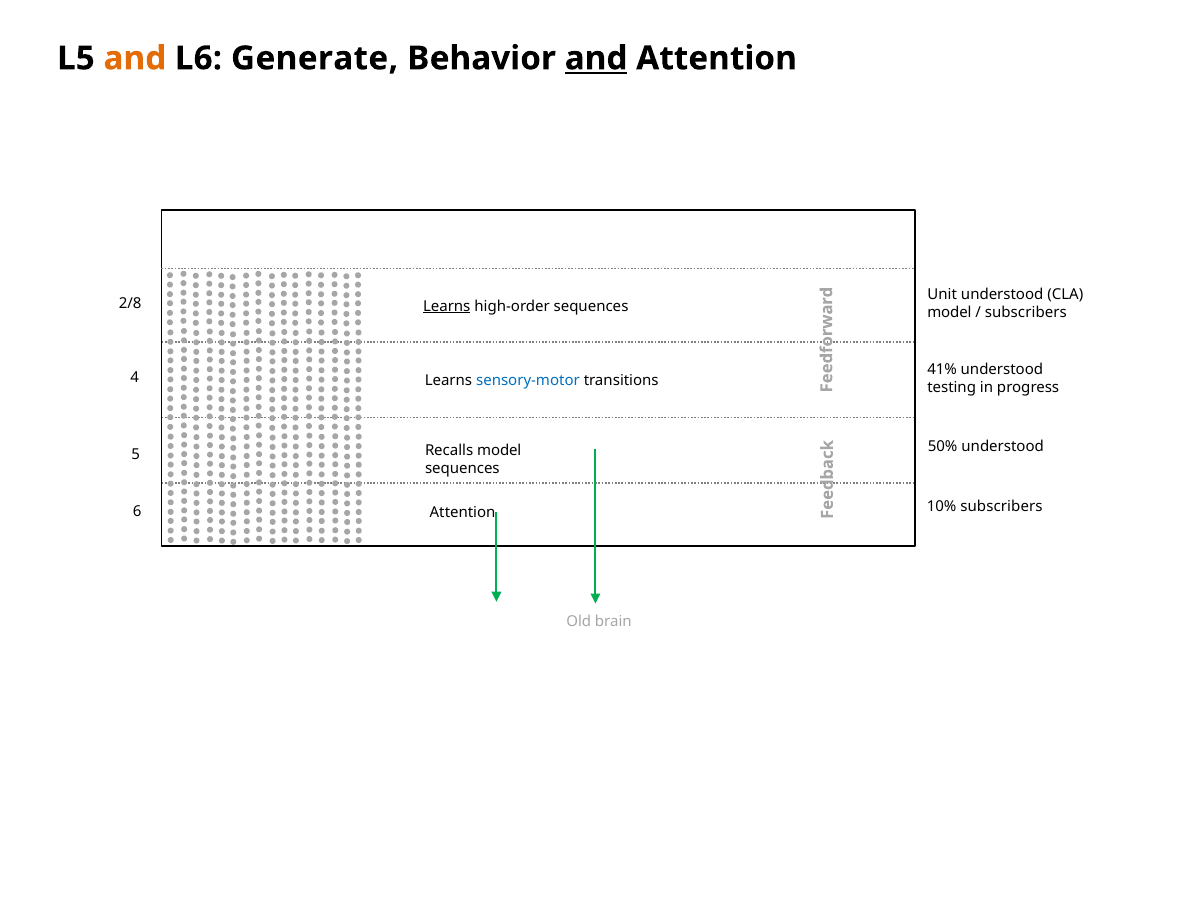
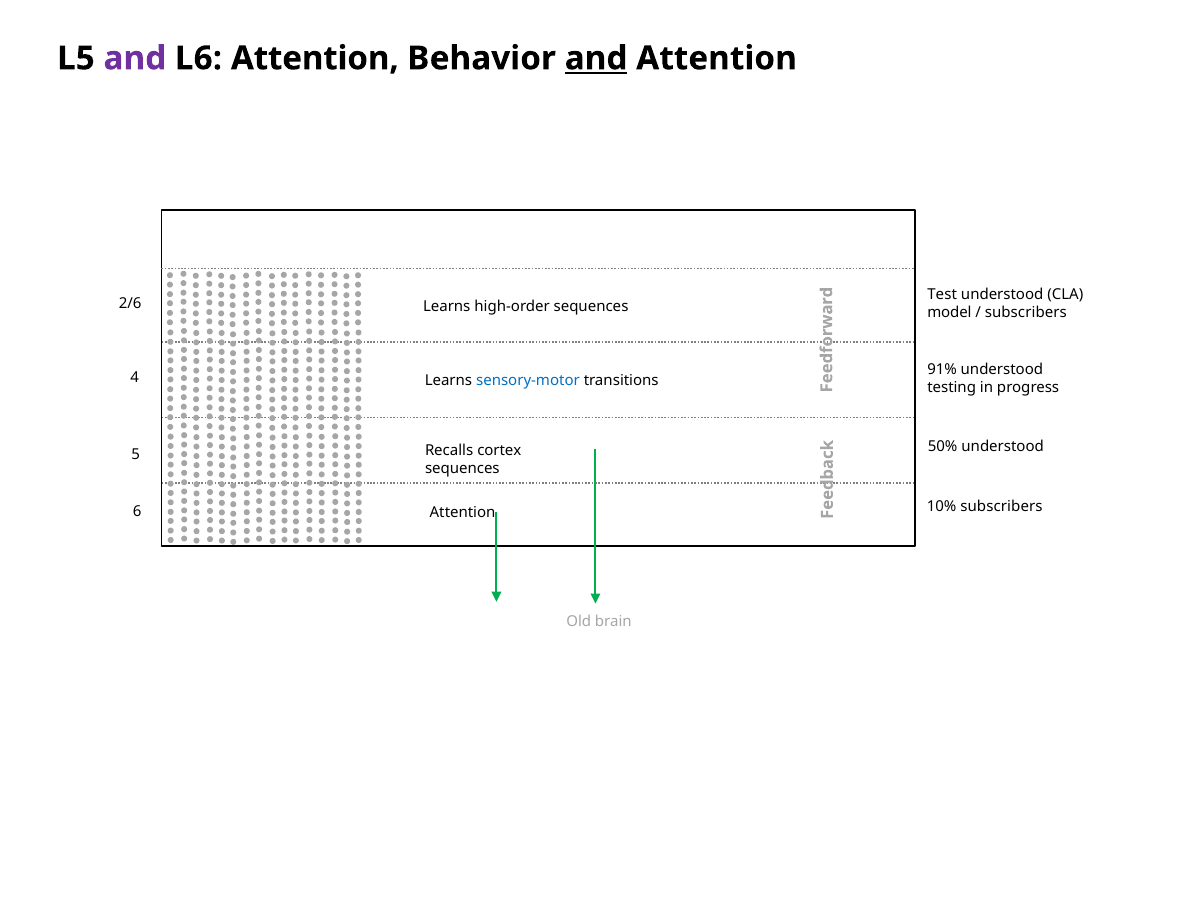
and at (135, 58) colour: orange -> purple
L6 Generate: Generate -> Attention
Unit: Unit -> Test
2/8: 2/8 -> 2/6
Learns at (447, 306) underline: present -> none
41%: 41% -> 91%
Recalls model: model -> cortex
